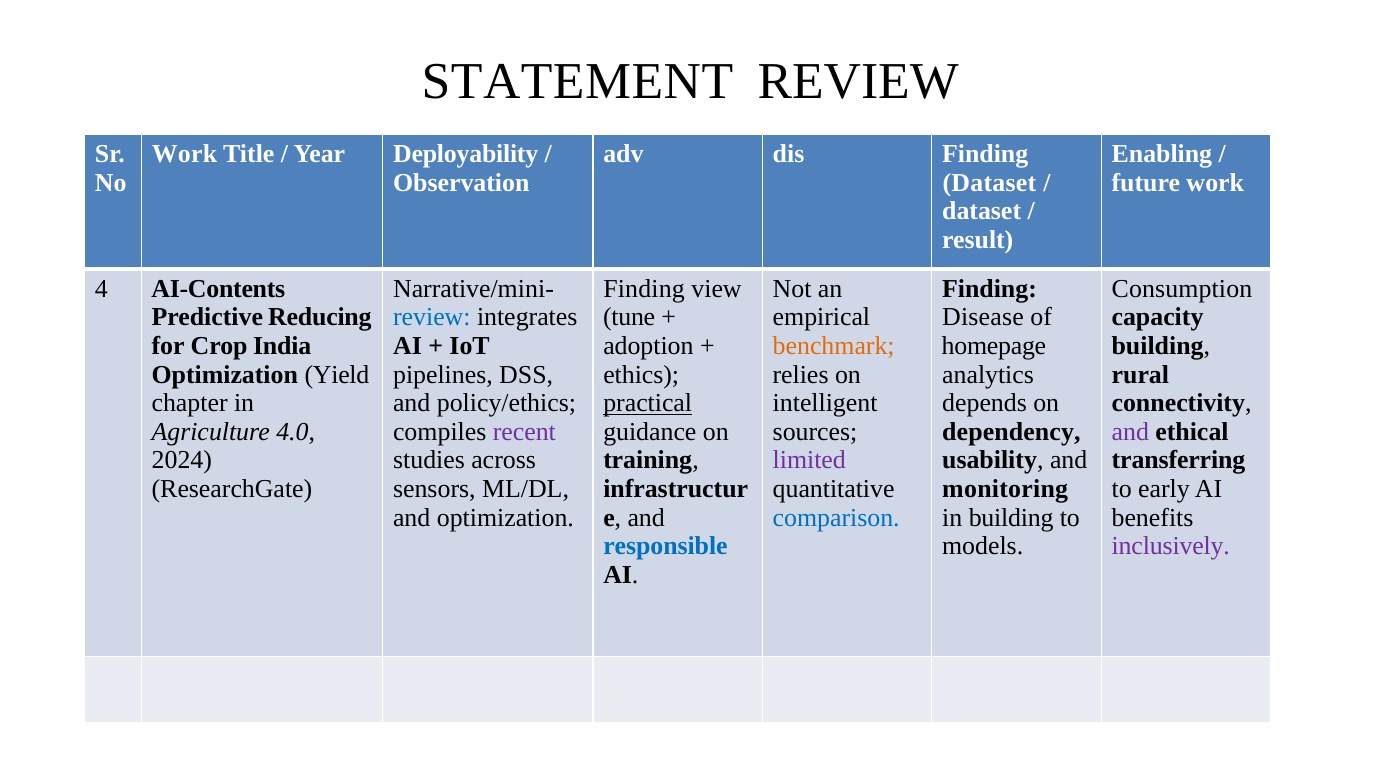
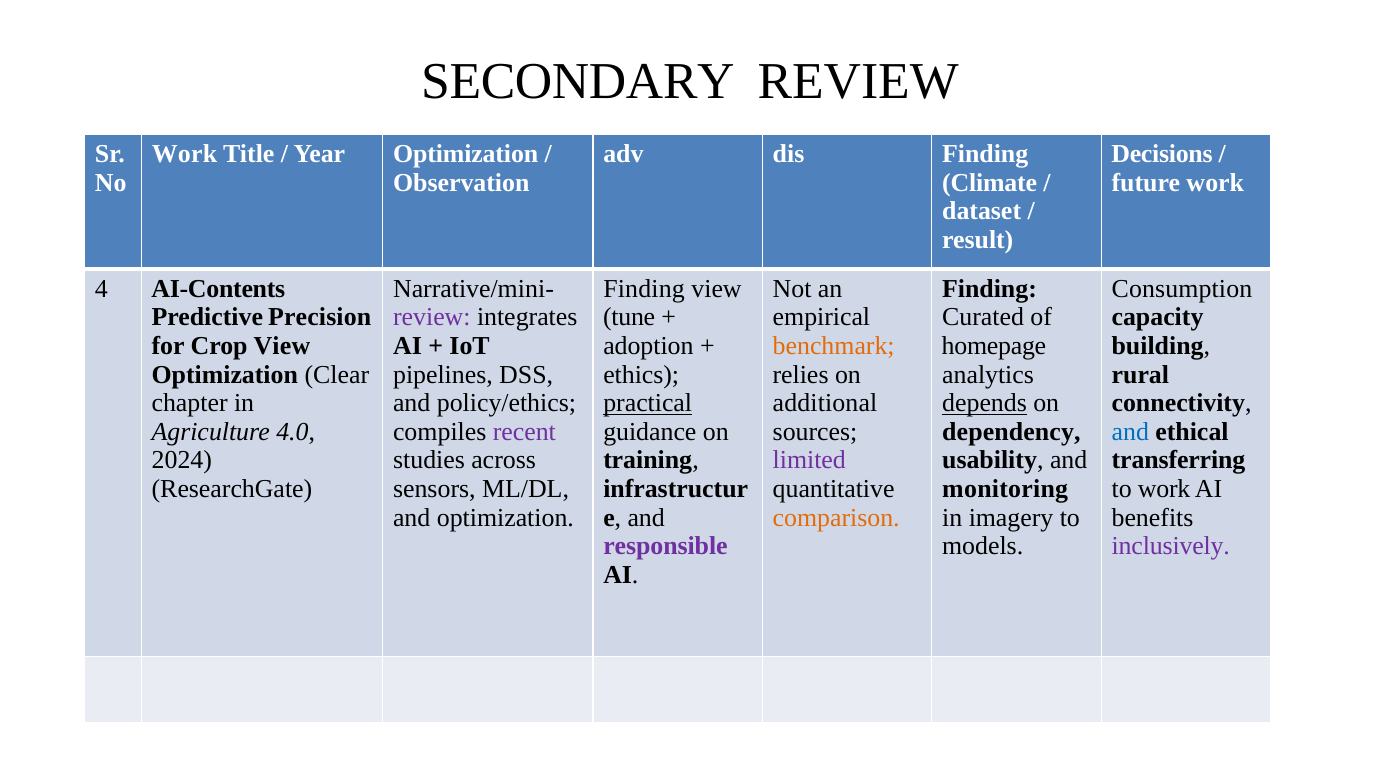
STATEMENT: STATEMENT -> SECONDARY
Year Deployability: Deployability -> Optimization
Enabling: Enabling -> Decisions
Dataset at (989, 183): Dataset -> Climate
Reducing: Reducing -> Precision
review at (432, 317) colour: blue -> purple
Disease: Disease -> Curated
Crop India: India -> View
Yield: Yield -> Clear
intelligent: intelligent -> additional
depends underline: none -> present
and at (1130, 432) colour: purple -> blue
to early: early -> work
comparison colour: blue -> orange
in building: building -> imagery
responsible colour: blue -> purple
